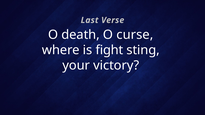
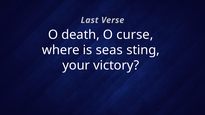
fight: fight -> seas
